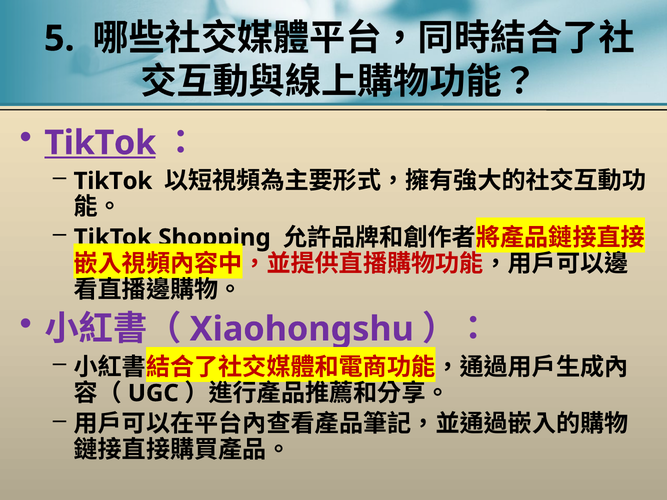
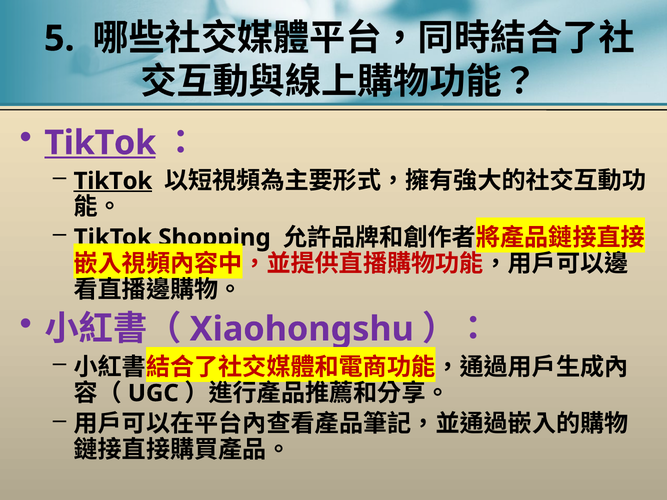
TikTok at (113, 181) underline: none -> present
